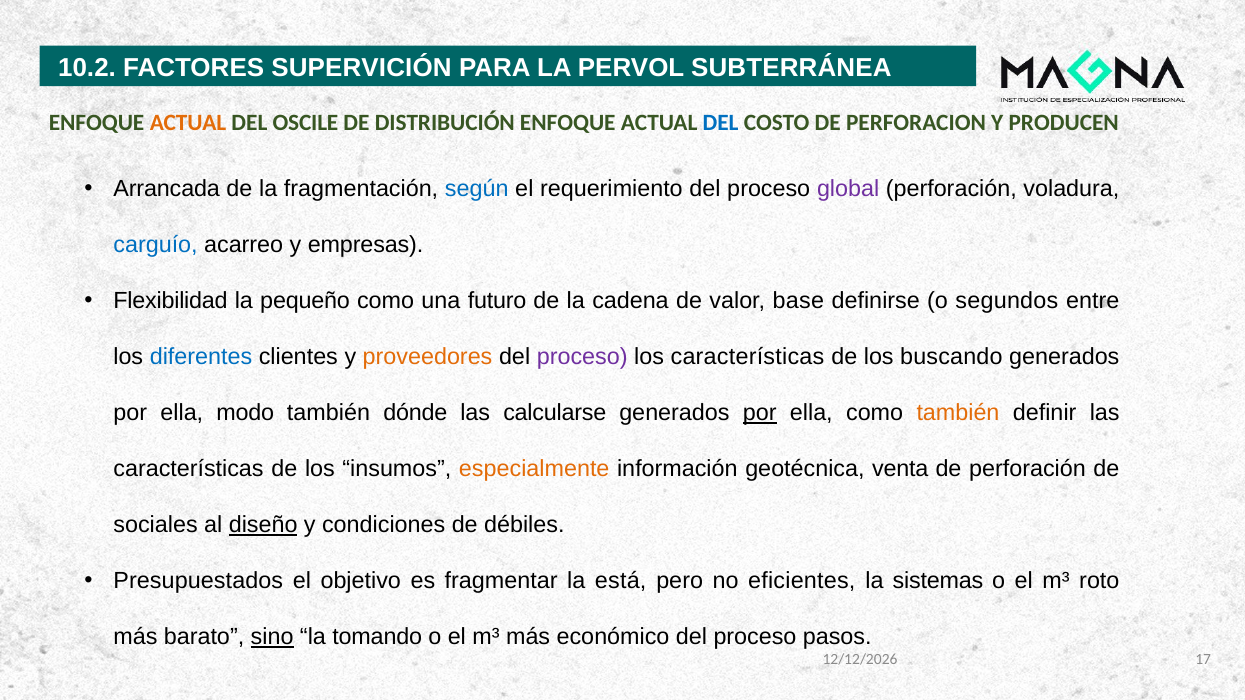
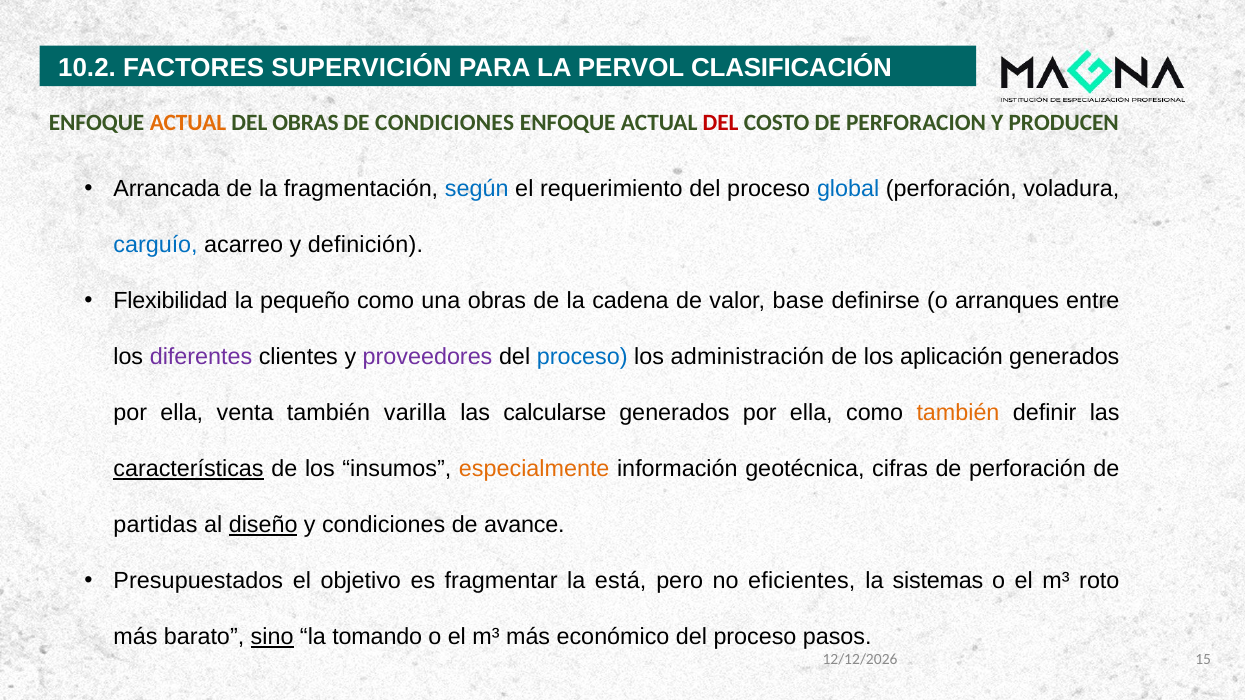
SUBTERRÁNEA: SUBTERRÁNEA -> CLASIFICACIÓN
DEL OSCILE: OSCILE -> OBRAS
DE DISTRIBUCIÓN: DISTRIBUCIÓN -> CONDICIONES
DEL at (721, 123) colour: blue -> red
global colour: purple -> blue
empresas: empresas -> definición
una futuro: futuro -> obras
segundos: segundos -> arranques
diferentes colour: blue -> purple
proveedores colour: orange -> purple
proceso at (582, 357) colour: purple -> blue
los características: características -> administración
buscando: buscando -> aplicación
modo: modo -> venta
dónde: dónde -> varilla
por at (760, 413) underline: present -> none
características at (189, 469) underline: none -> present
venta: venta -> cifras
sociales: sociales -> partidas
débiles: débiles -> avance
17: 17 -> 15
